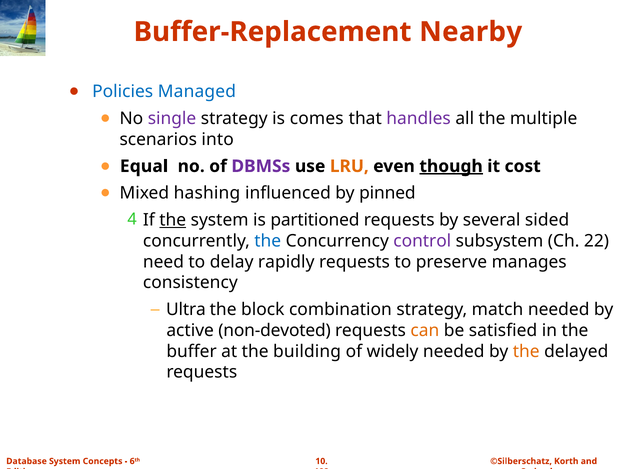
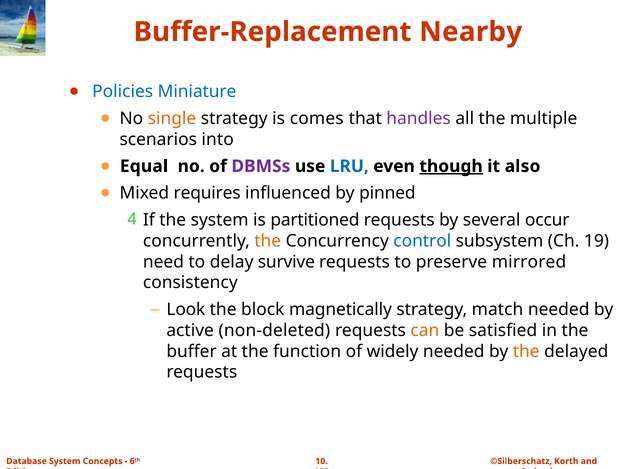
Managed: Managed -> Miniature
single colour: purple -> orange
LRU colour: orange -> blue
cost: cost -> also
hashing: hashing -> requires
the at (173, 220) underline: present -> none
sided: sided -> occur
the at (268, 241) colour: blue -> orange
control colour: purple -> blue
22: 22 -> 19
rapidly: rapidly -> survive
manages: manages -> mirrored
Ultra: Ultra -> Look
combination: combination -> magnetically
non-devoted: non-devoted -> non-deleted
building: building -> function
